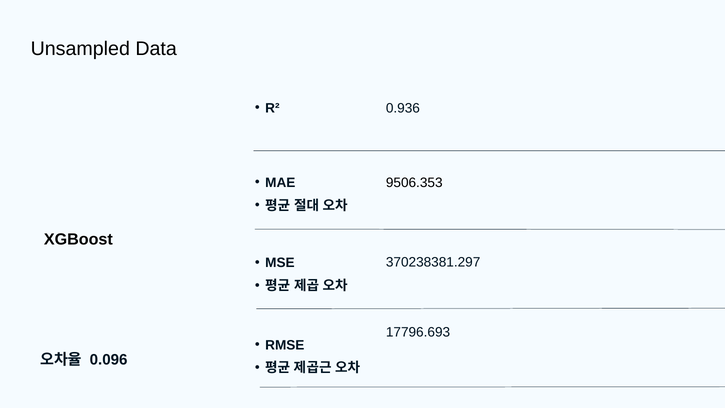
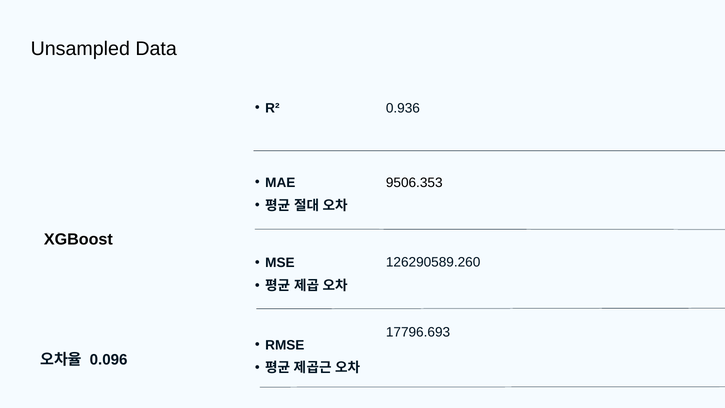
370238381.297: 370238381.297 -> 126290589.260
